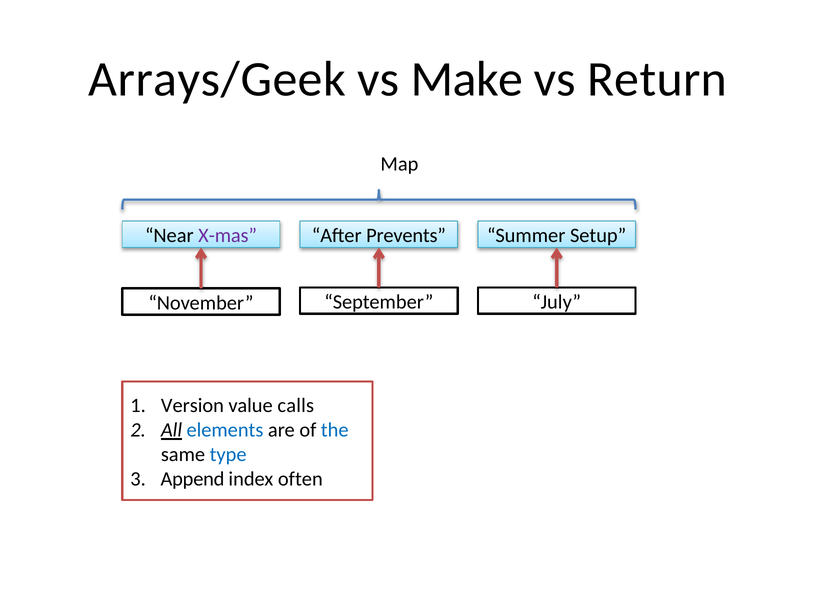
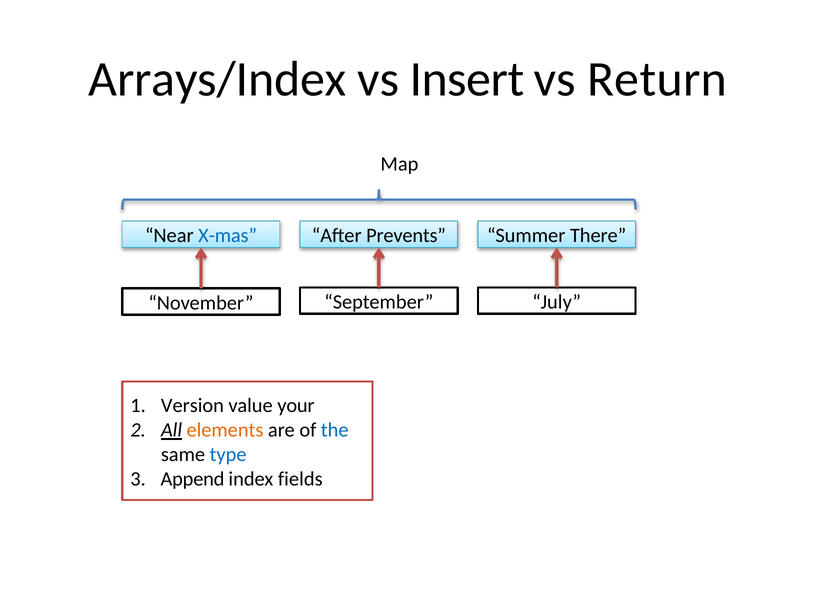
Arrays/Geek: Arrays/Geek -> Arrays/Index
Make: Make -> Insert
X-mas colour: purple -> blue
Setup: Setup -> There
calls: calls -> your
elements colour: blue -> orange
often: often -> fields
